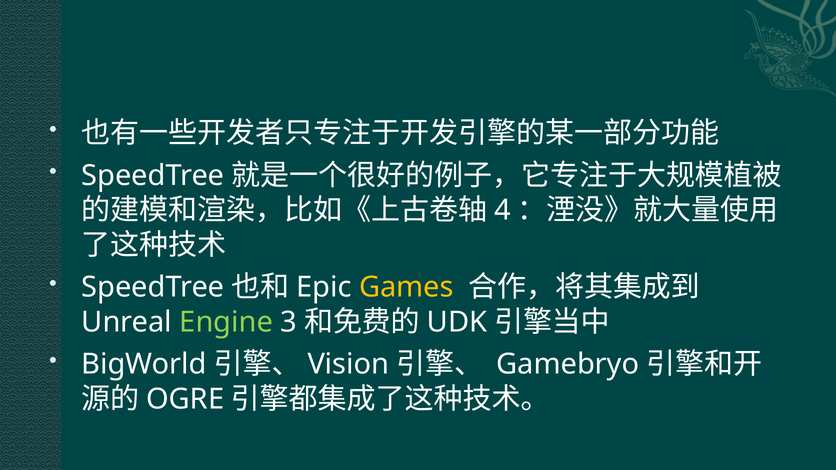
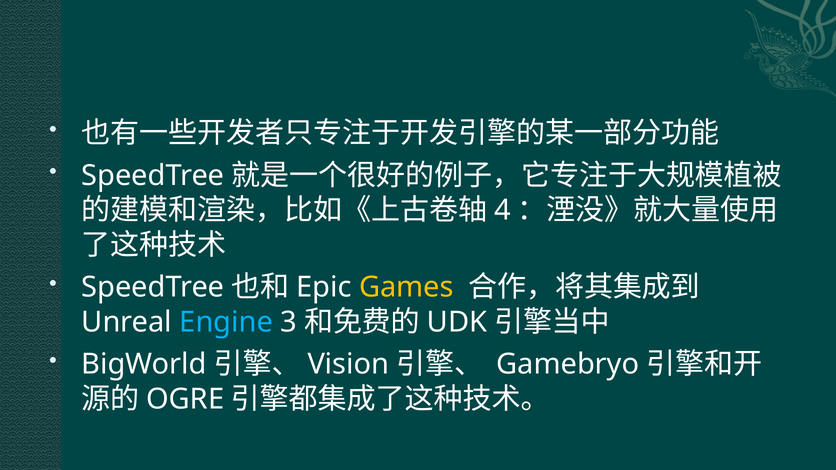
Engine colour: light green -> light blue
